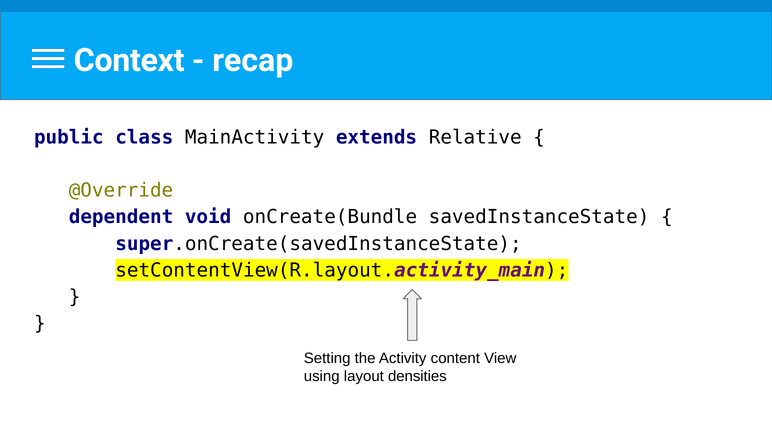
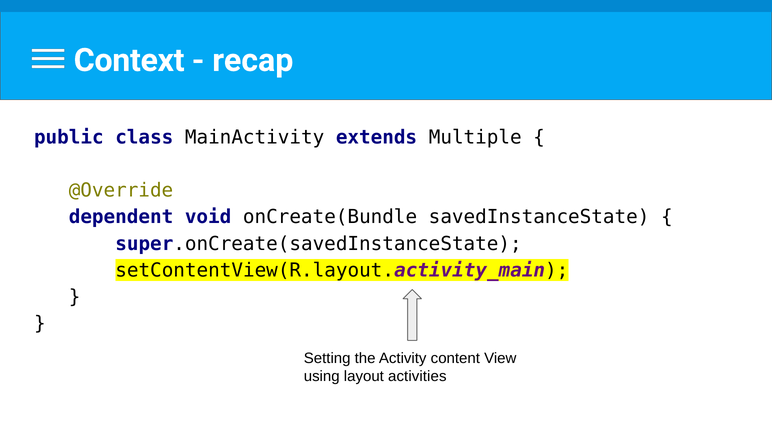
Relative: Relative -> Multiple
densities: densities -> activities
